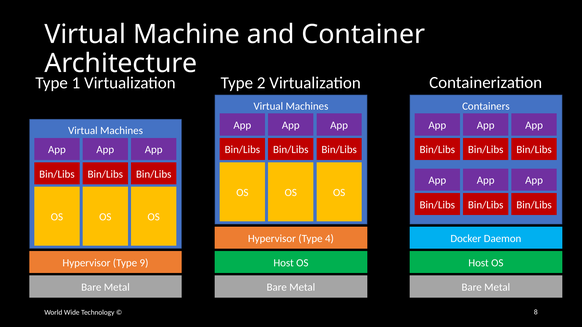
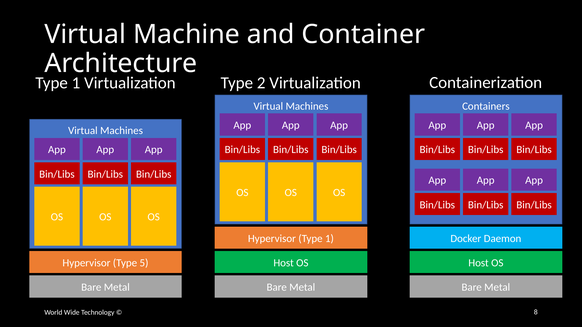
Hypervisor Type 4: 4 -> 1
9: 9 -> 5
